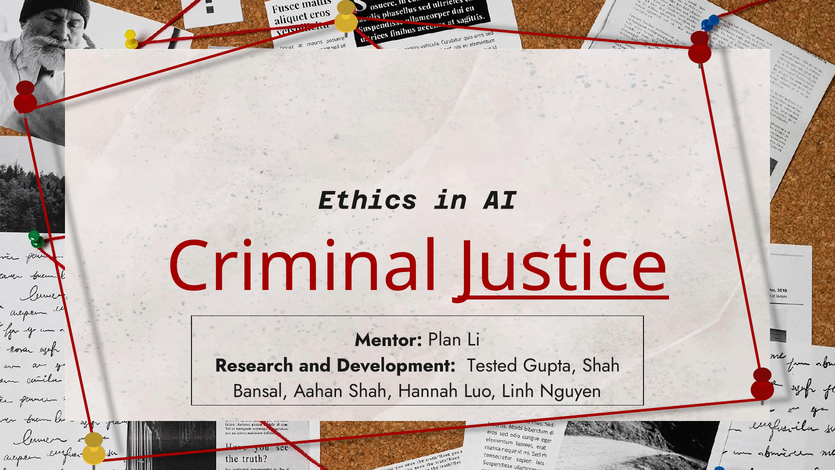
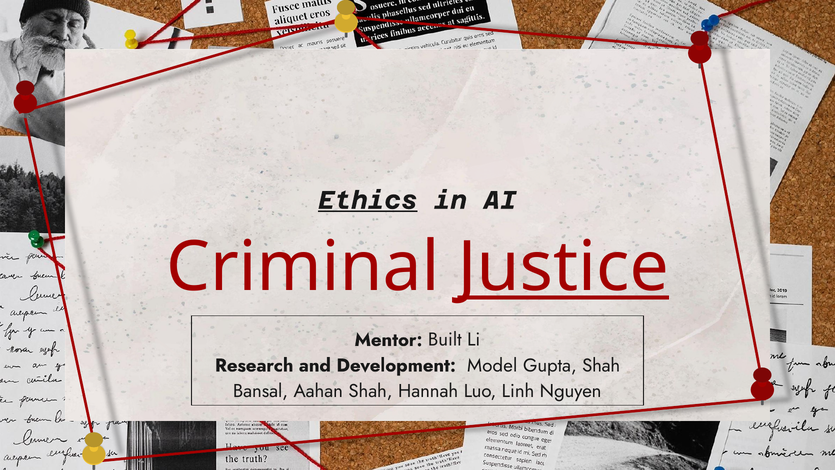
Ethics underline: none -> present
Plan: Plan -> Built
Tested: Tested -> Model
